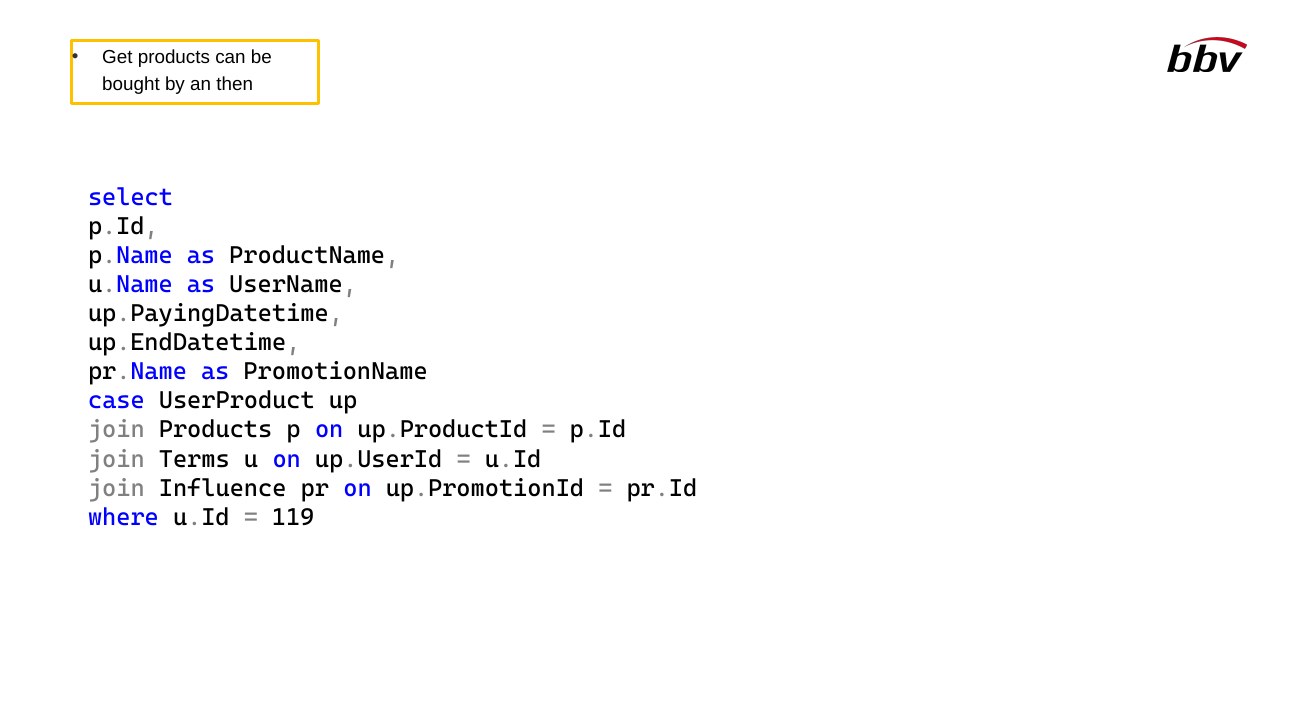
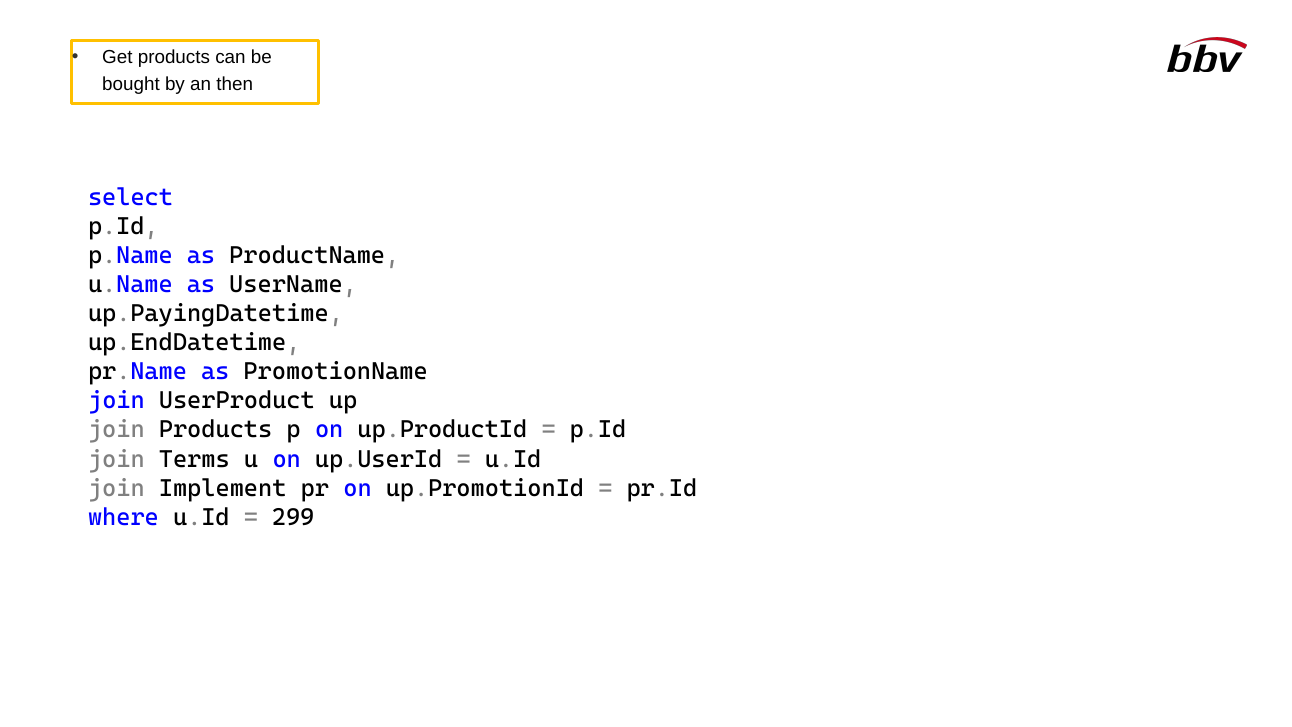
case at (116, 401): case -> join
Influence: Influence -> Implement
119: 119 -> 299
